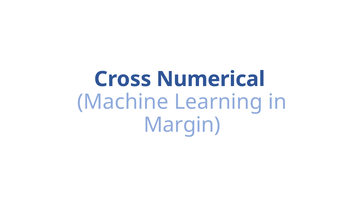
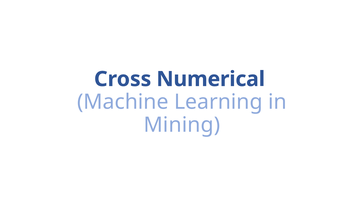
Margin: Margin -> Mining
